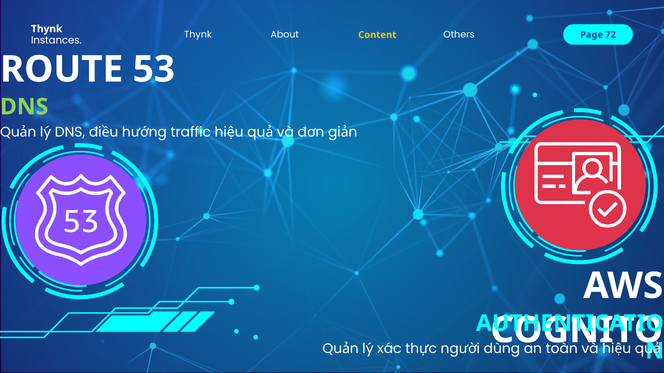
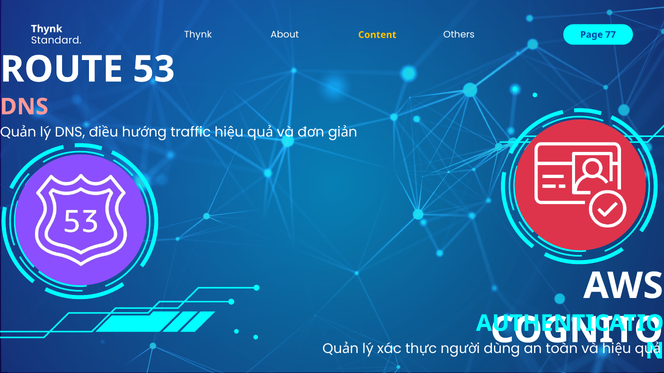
72: 72 -> 77
Instances: Instances -> Standard
DNS at (24, 107) colour: light green -> pink
